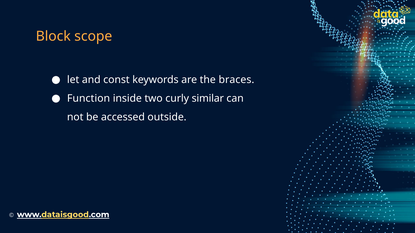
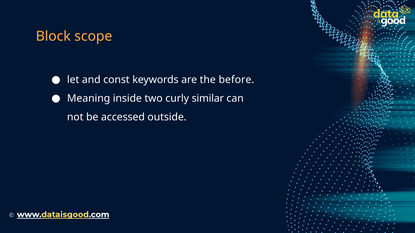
braces: braces -> before
Function: Function -> Meaning
